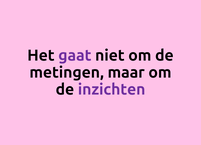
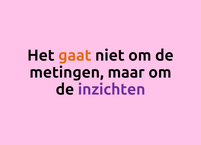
gaat colour: purple -> orange
